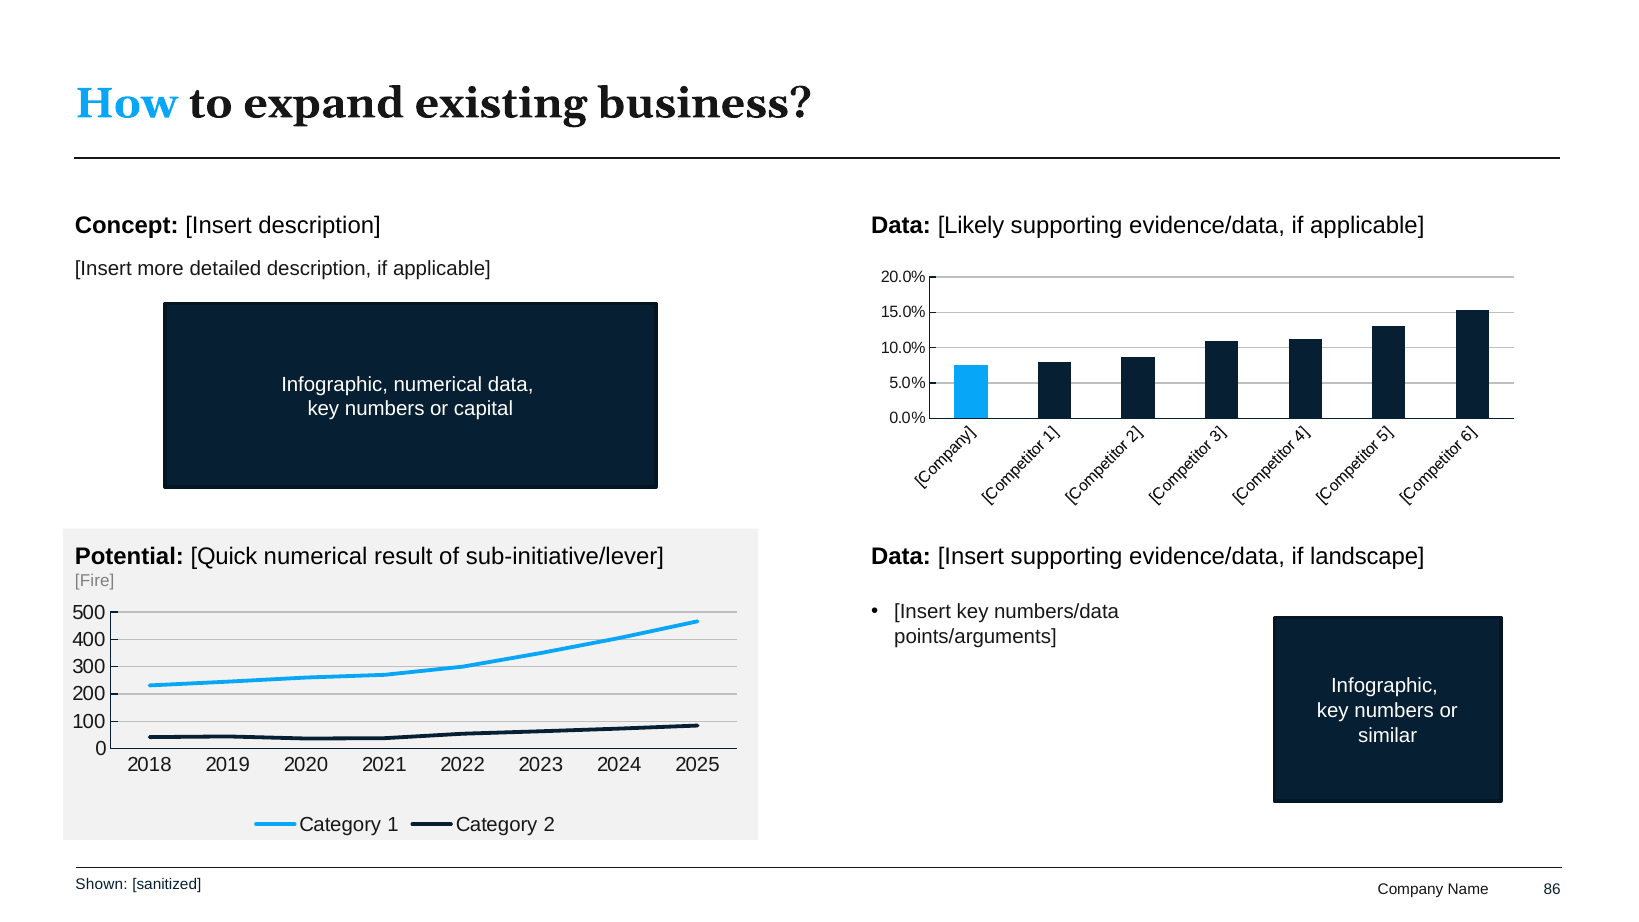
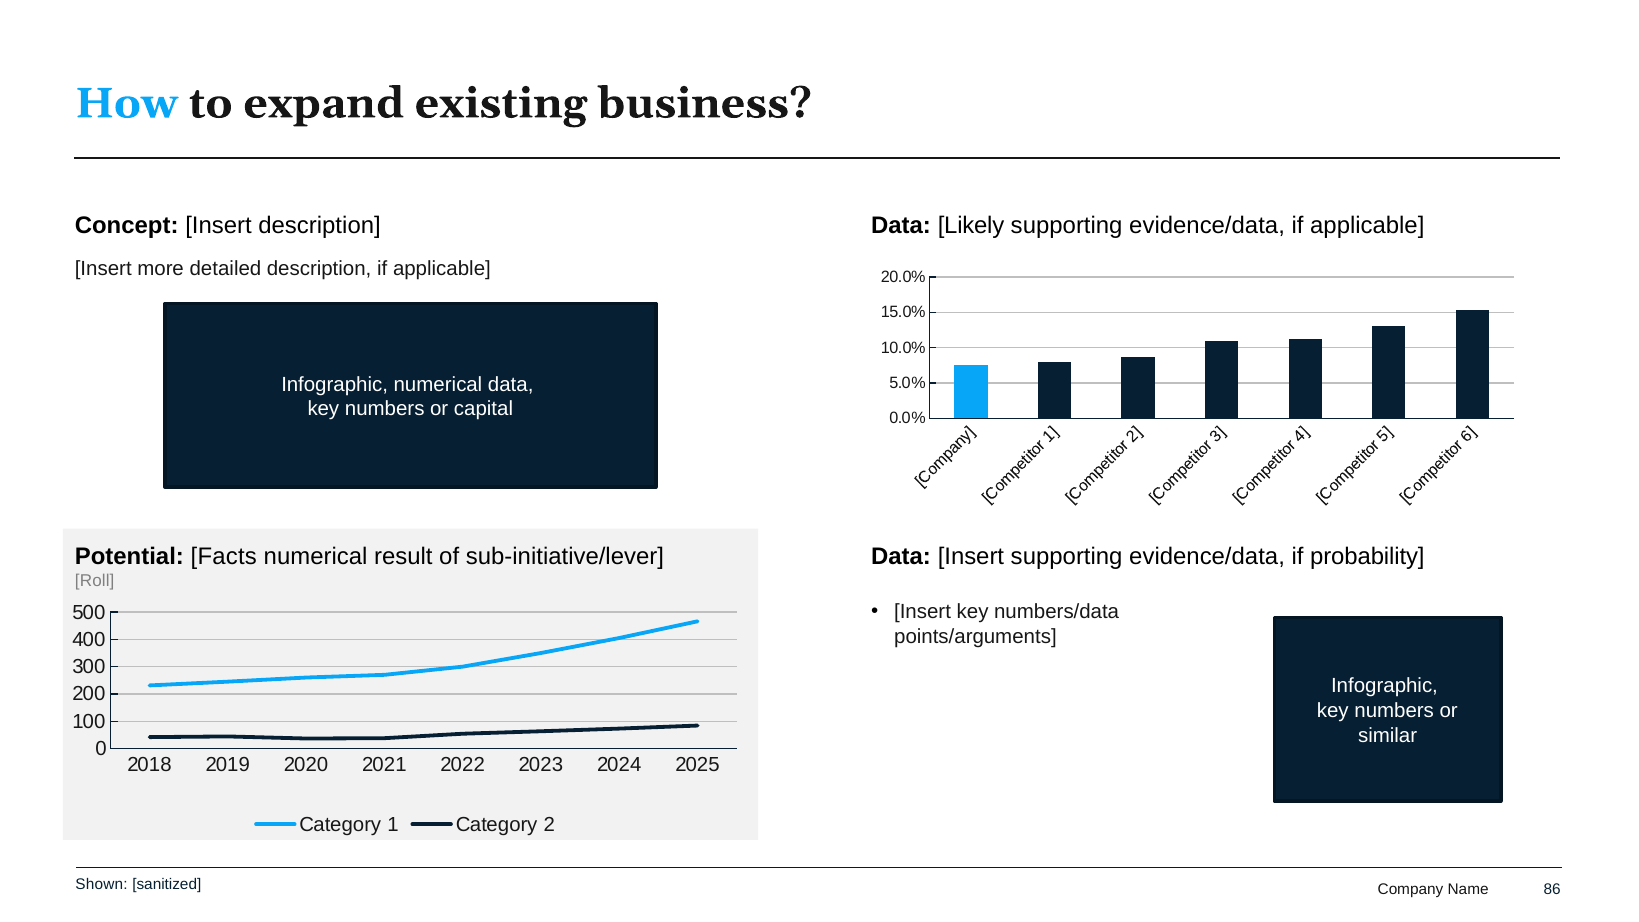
Quick: Quick -> Facts
landscape: landscape -> probability
Fire: Fire -> Roll
